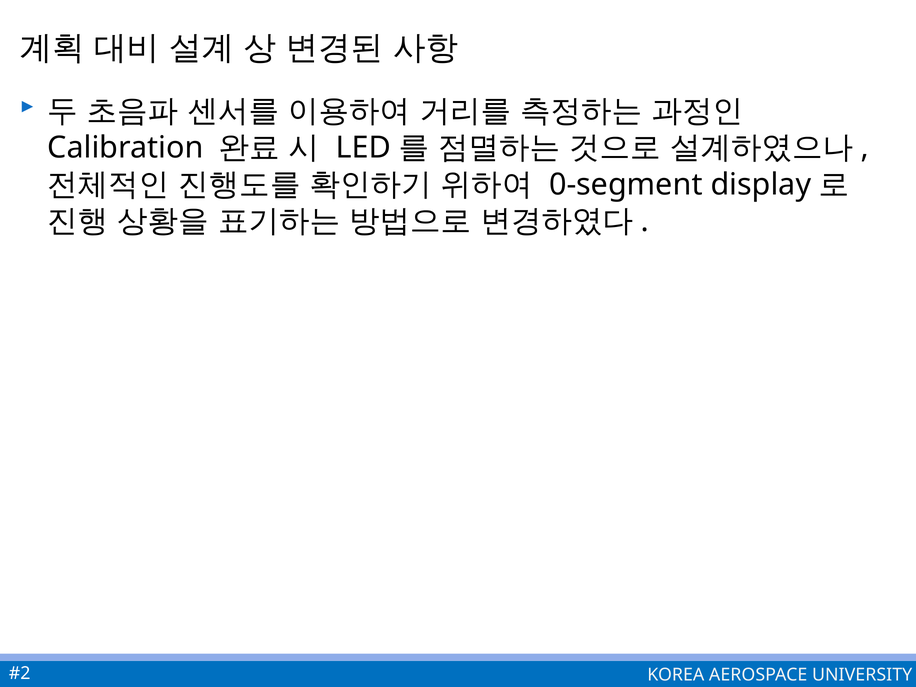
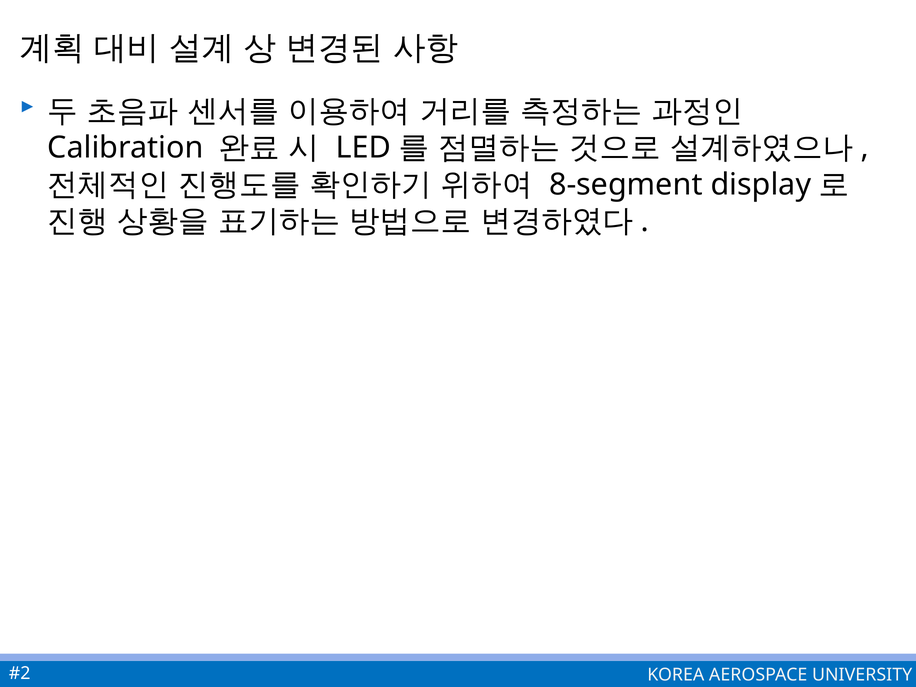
0-segment: 0-segment -> 8-segment
